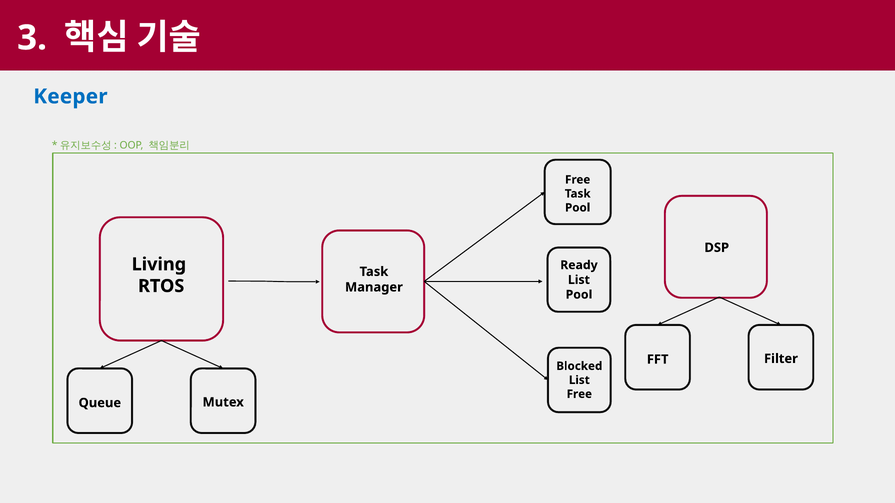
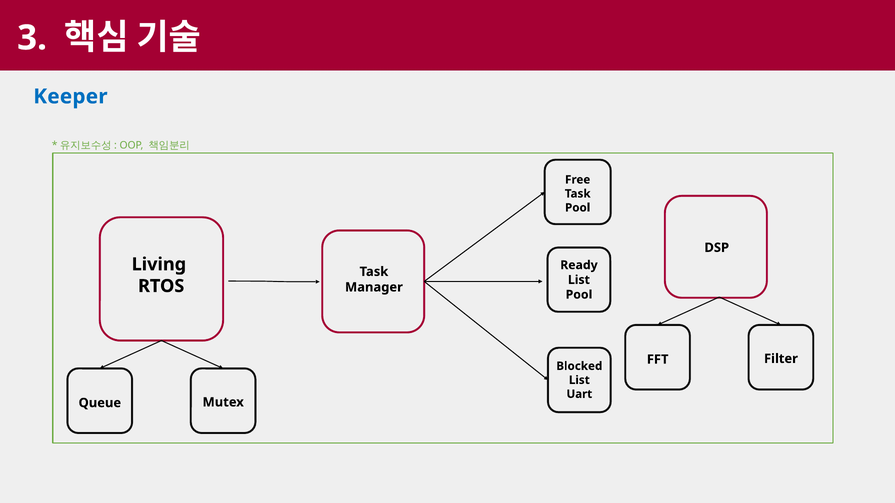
Free at (579, 394): Free -> Uart
